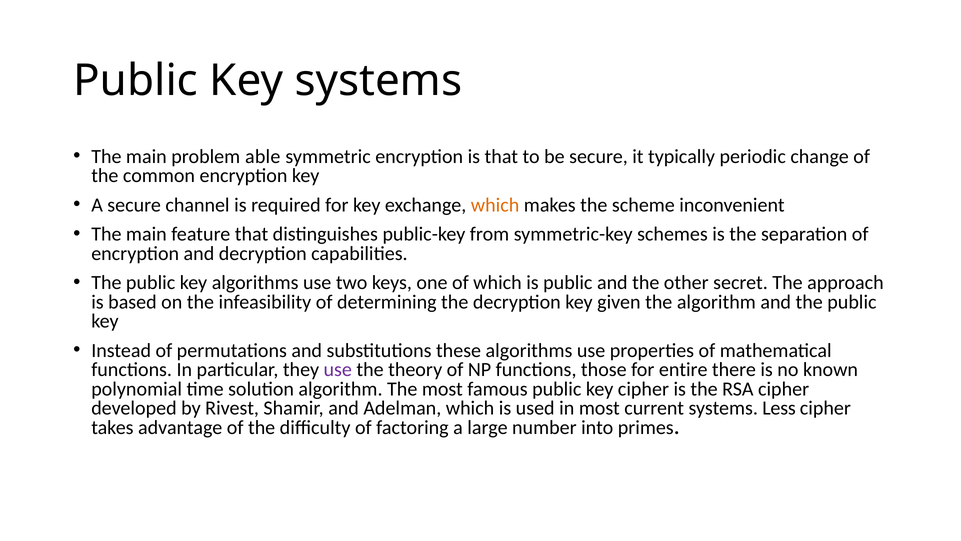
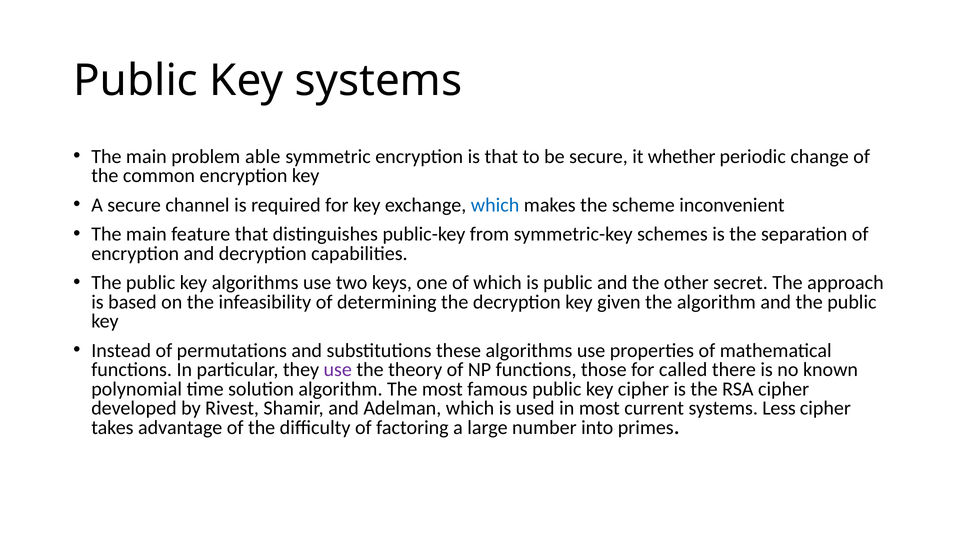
typically: typically -> whether
which at (495, 205) colour: orange -> blue
entire: entire -> called
